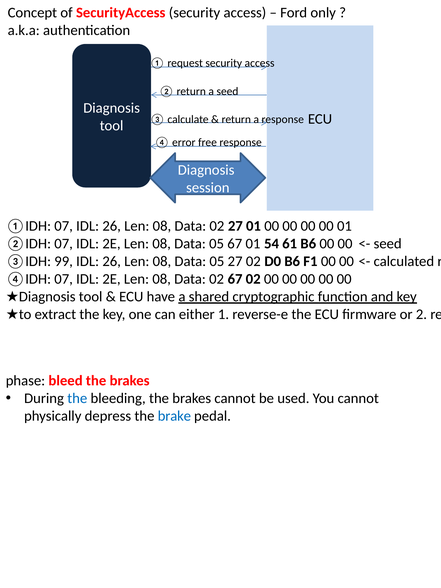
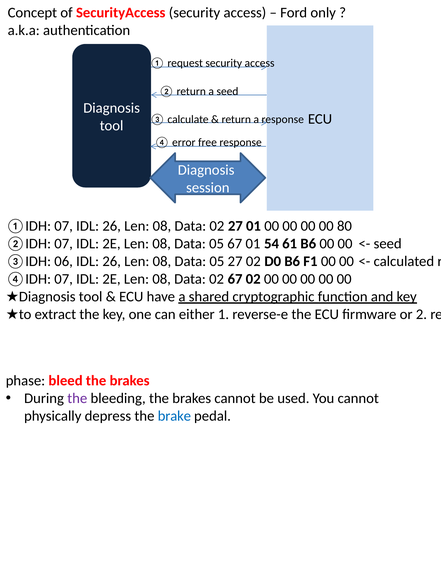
00 01: 01 -> 80
99: 99 -> 06
the at (77, 398) colour: blue -> purple
